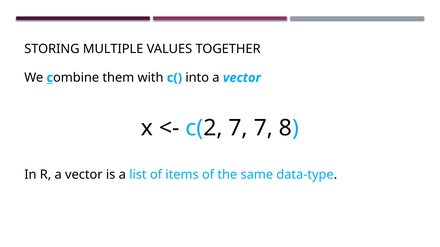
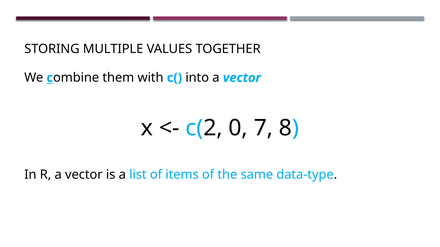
c(2 7: 7 -> 0
